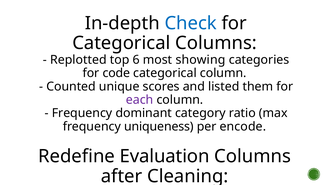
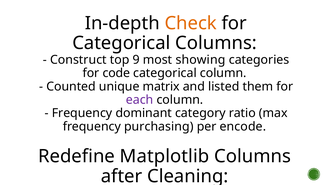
Check colour: blue -> orange
Replotted at (78, 60): Replotted -> Construct
6: 6 -> 9
scores: scores -> matrix
uniqueness: uniqueness -> purchasing
Evaluation: Evaluation -> Matplotlib
